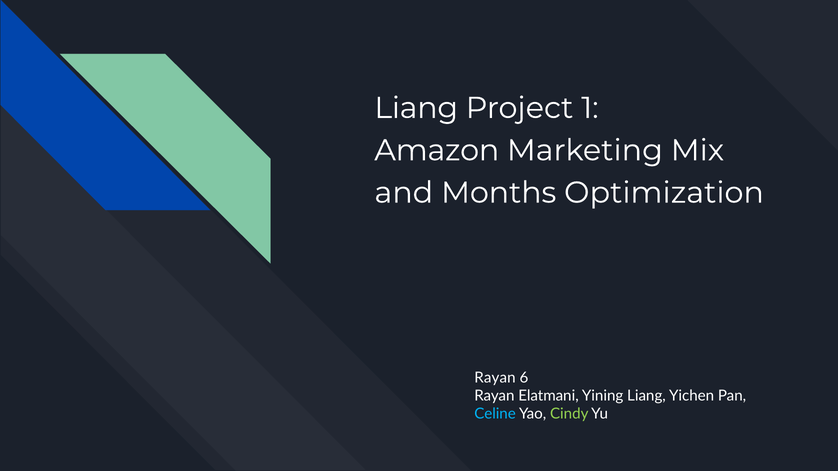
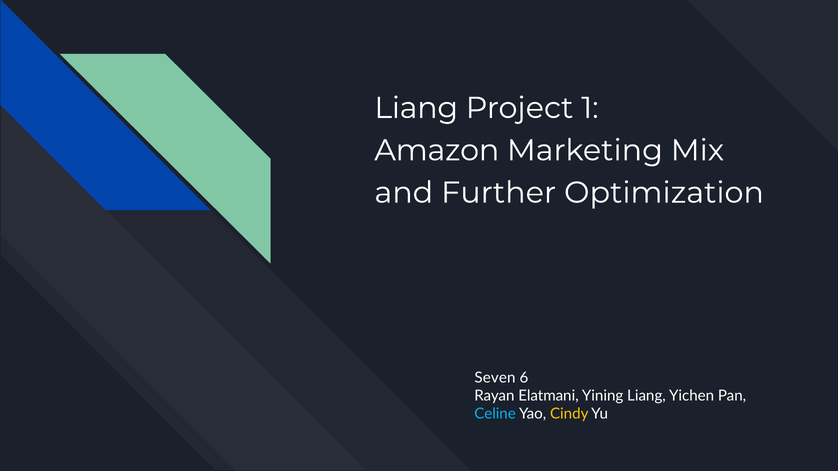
Months: Months -> Further
Rayan at (495, 378): Rayan -> Seven
Cindy colour: light green -> yellow
